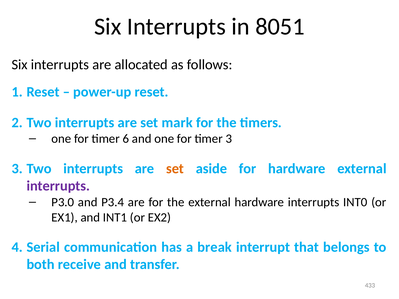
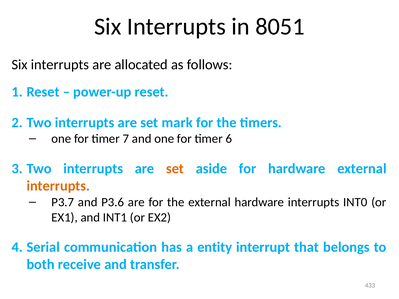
6: 6 -> 7
timer 3: 3 -> 6
interrupts at (58, 186) colour: purple -> orange
P3.0: P3.0 -> P3.7
P3.4: P3.4 -> P3.6
break: break -> entity
